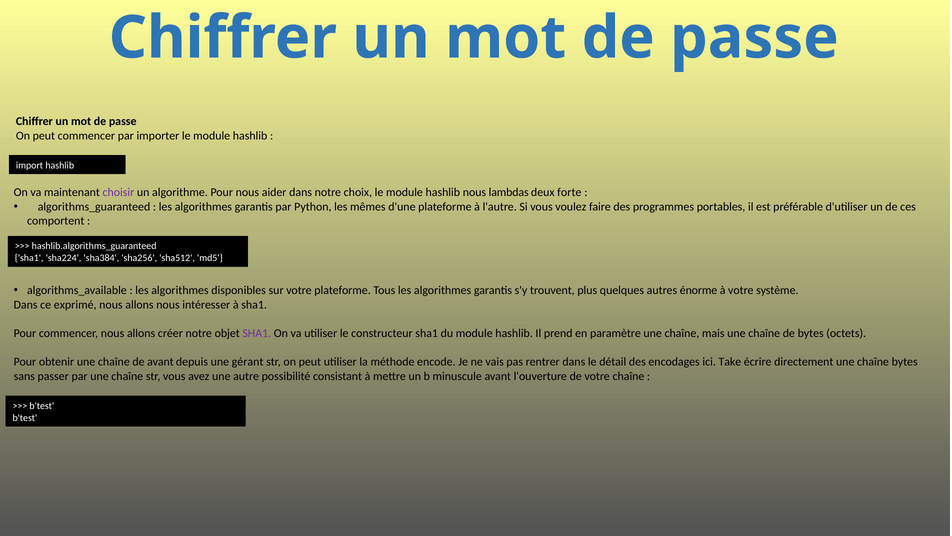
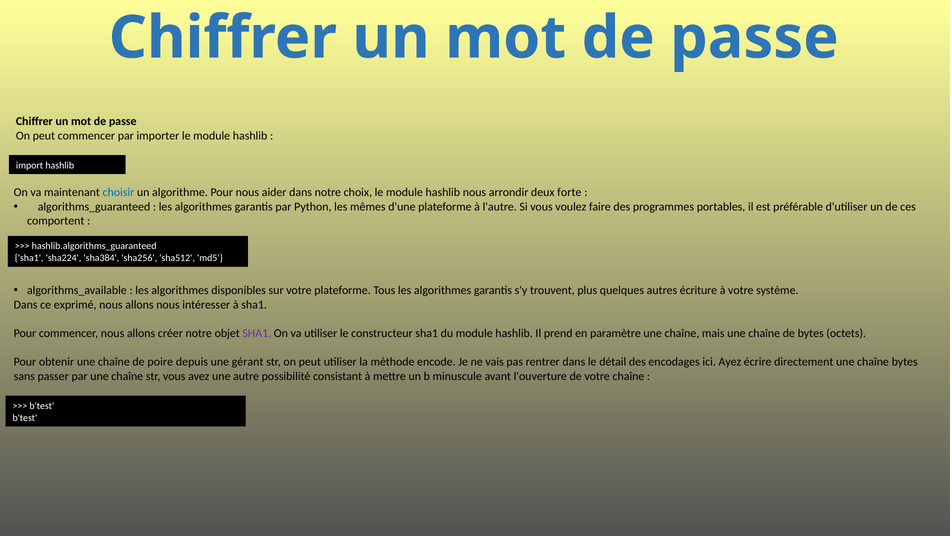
choisir colour: purple -> blue
lambdas: lambdas -> arrondir
énorme: énorme -> écriture
de avant: avant -> poire
Take: Take -> Ayez
